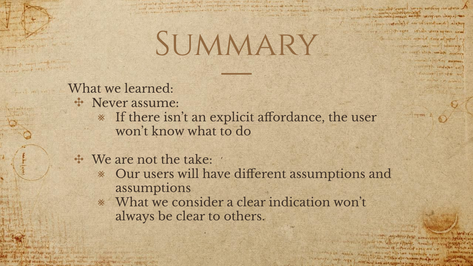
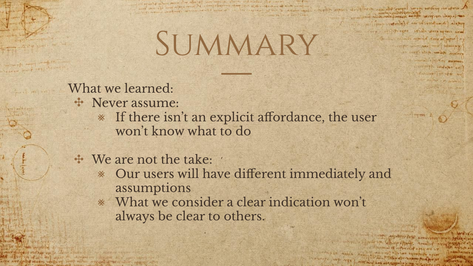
different assumptions: assumptions -> immediately
